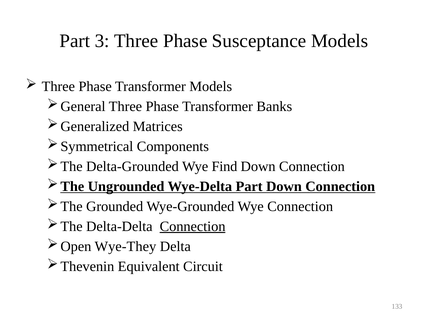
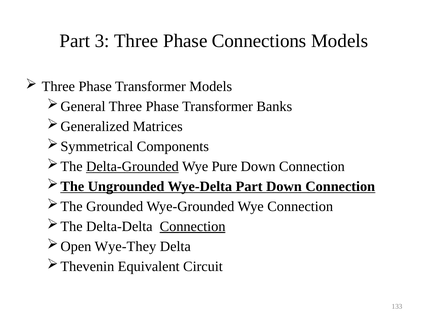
Susceptance: Susceptance -> Connections
Delta-Grounded underline: none -> present
Find: Find -> Pure
